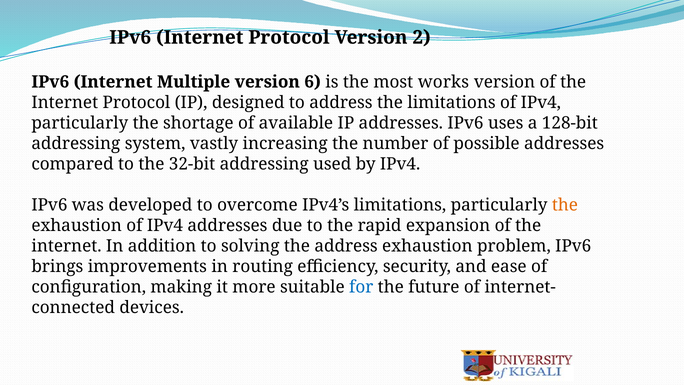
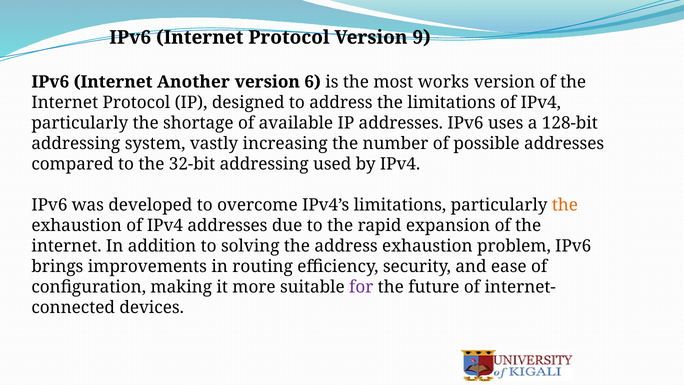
2: 2 -> 9
Multiple: Multiple -> Another
for colour: blue -> purple
